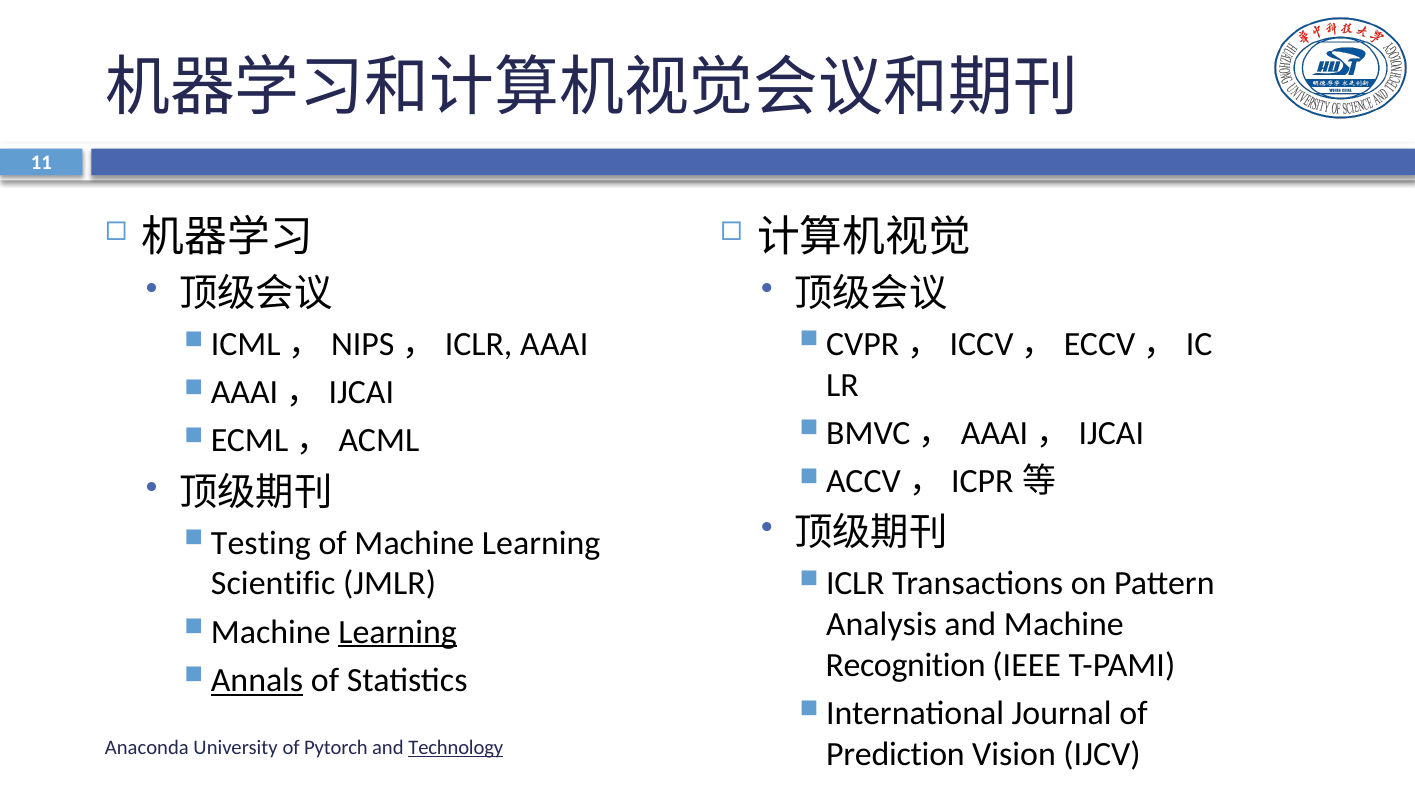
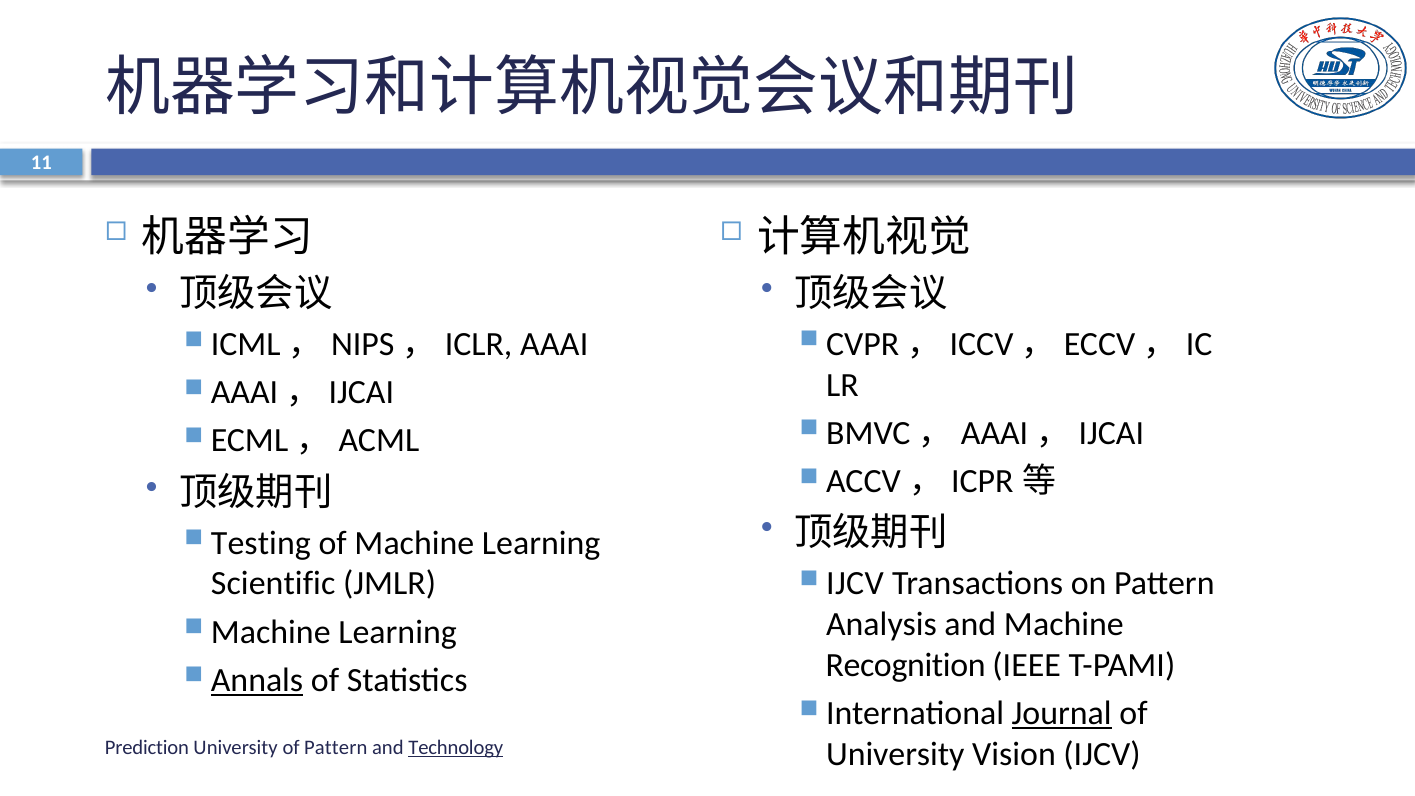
ICLR at (855, 584): ICLR -> IJCV
Learning at (398, 632) underline: present -> none
Journal underline: none -> present
Anaconda: Anaconda -> Prediction
of Pytorch: Pytorch -> Pattern
Prediction at (895, 754): Prediction -> University
